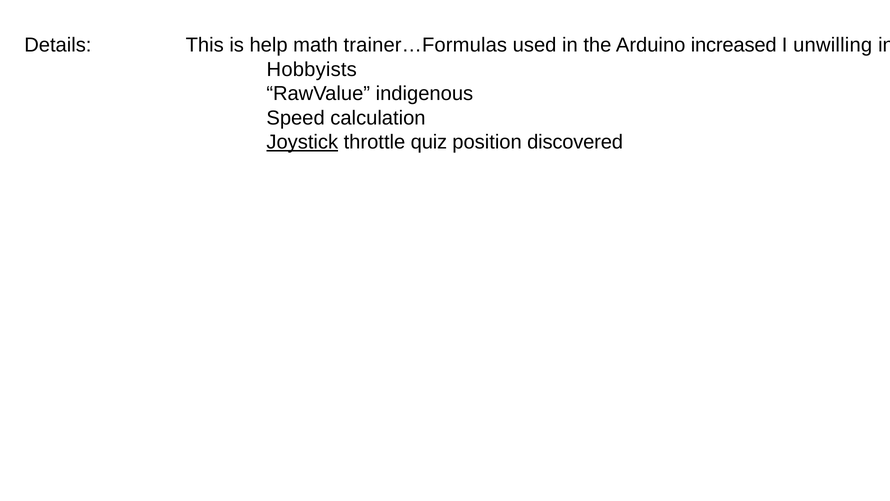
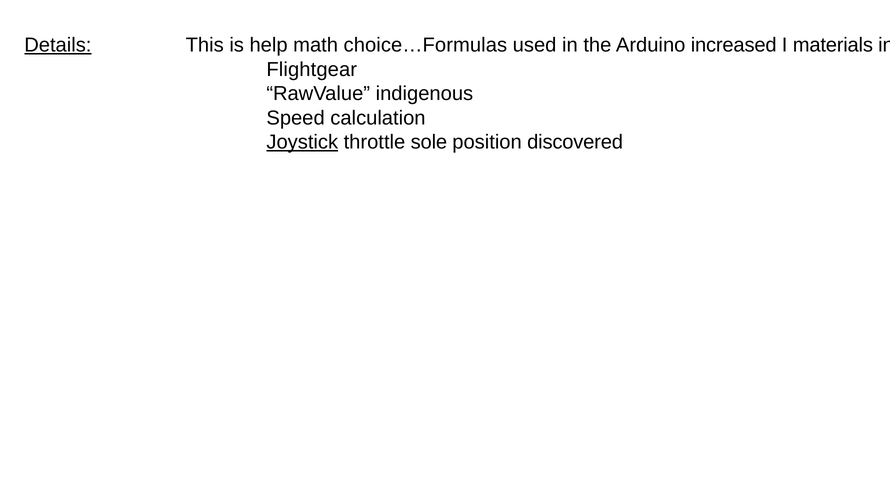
Details underline: none -> present
trainer…Formulas: trainer…Formulas -> choice…Formulas
unwilling: unwilling -> materials
Hobbyists: Hobbyists -> Flightgear
quiz: quiz -> sole
